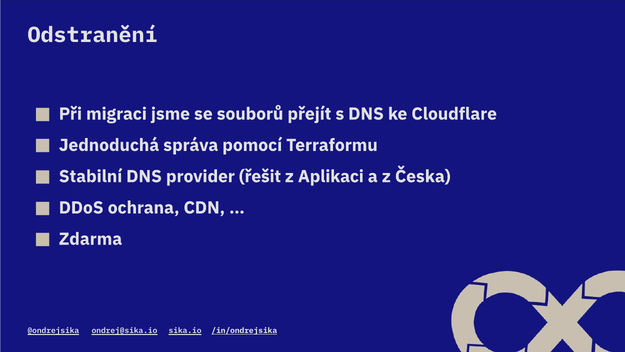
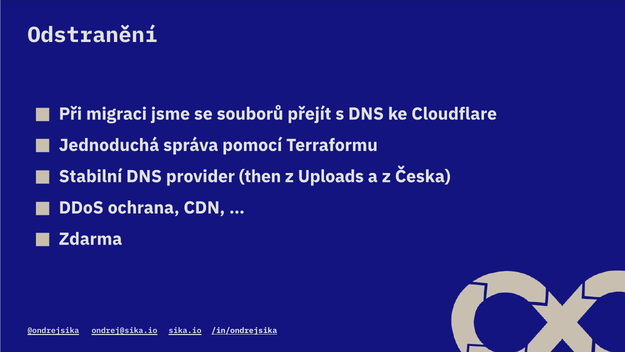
řešit: řešit -> then
Aplikaci: Aplikaci -> Uploads
